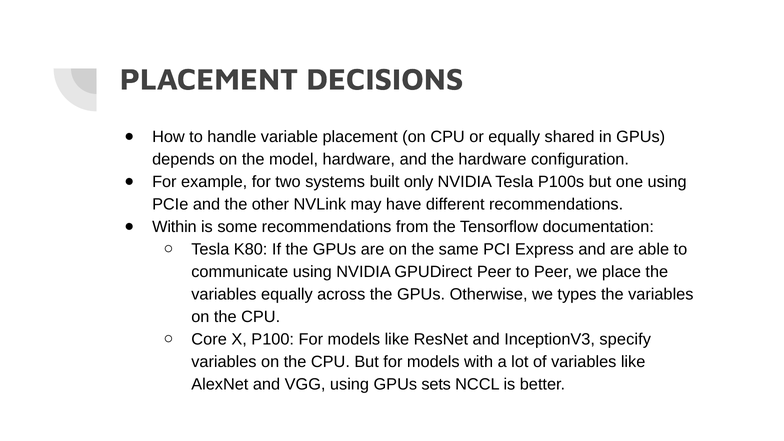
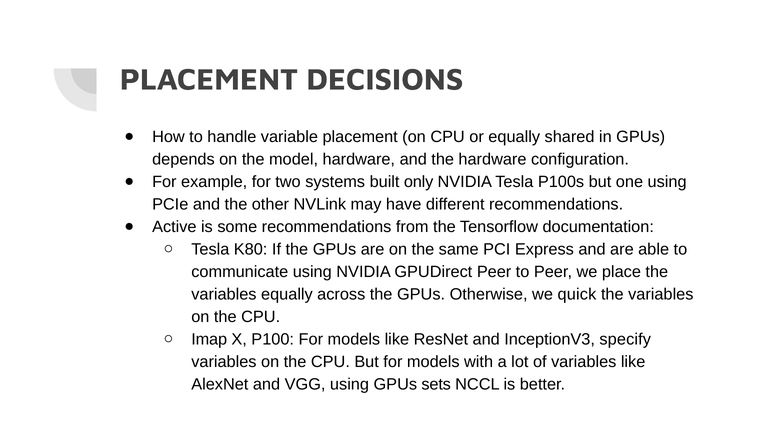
Within: Within -> Active
types: types -> quick
Core: Core -> Imap
